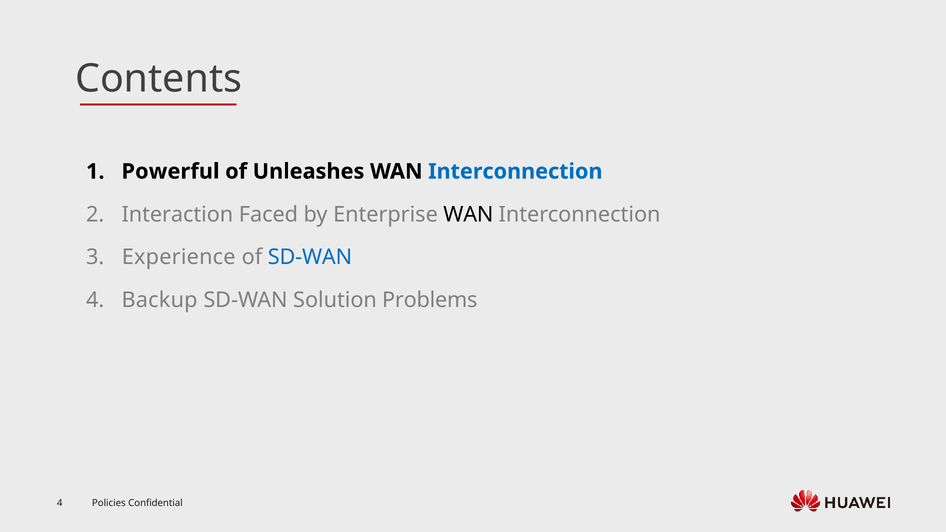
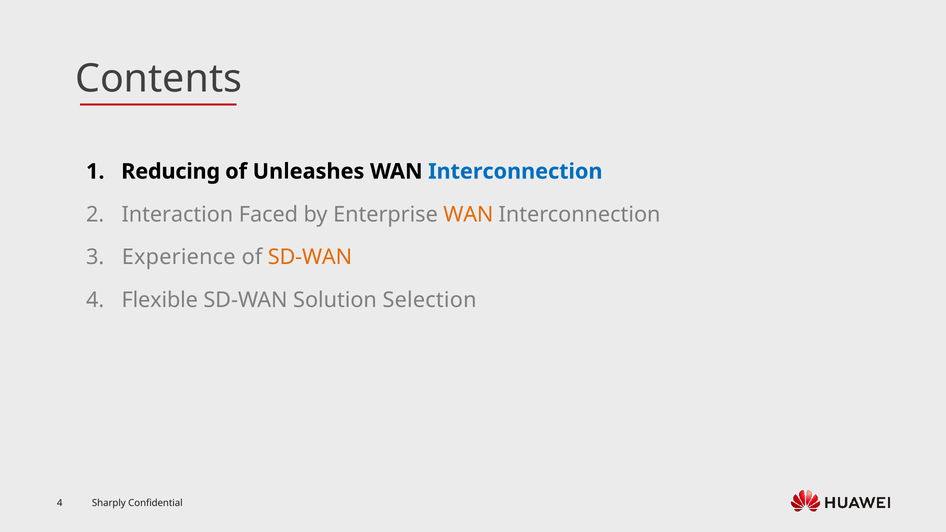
Powerful: Powerful -> Reducing
WAN at (468, 214) colour: black -> orange
SD-WAN at (310, 257) colour: blue -> orange
Backup: Backup -> Flexible
Problems: Problems -> Selection
Policies: Policies -> Sharply
